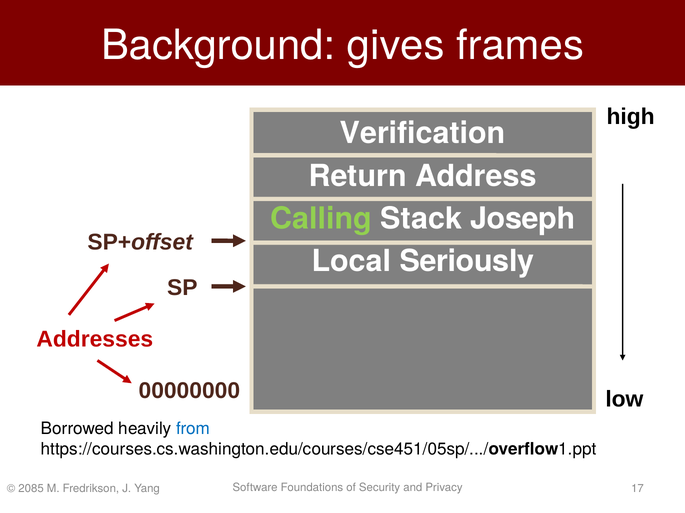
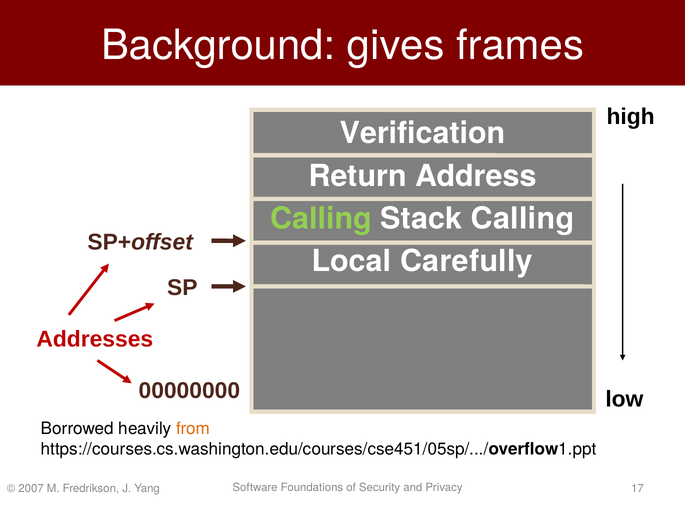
Stack Joseph: Joseph -> Calling
Seriously: Seriously -> Carefully
from colour: blue -> orange
2085: 2085 -> 2007
